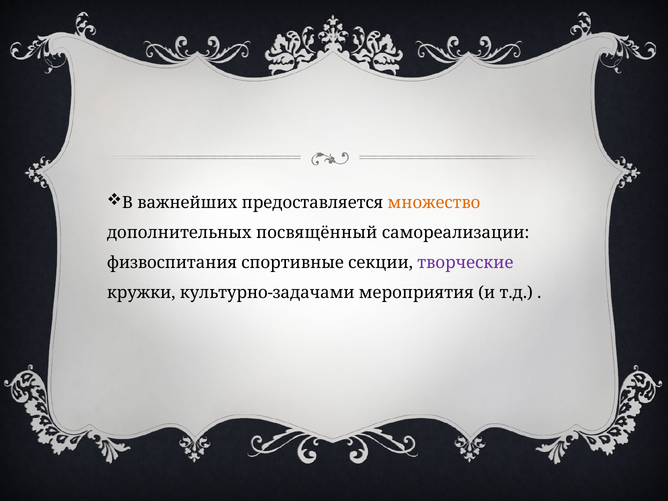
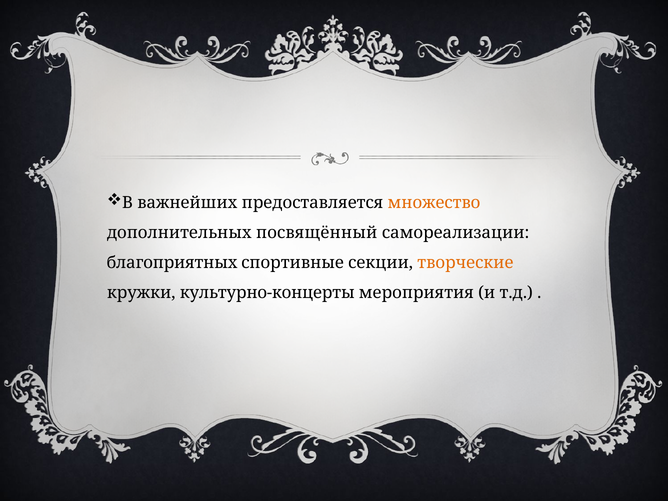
физвоспитания: физвоспитания -> благоприятных
творческие colour: purple -> orange
культурно-задачами: культурно-задачами -> культурно-концерты
